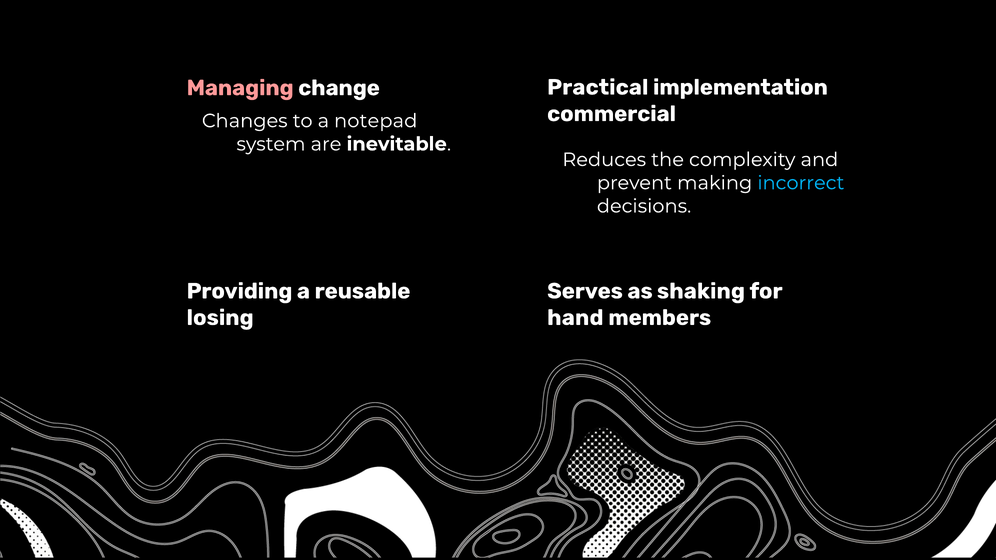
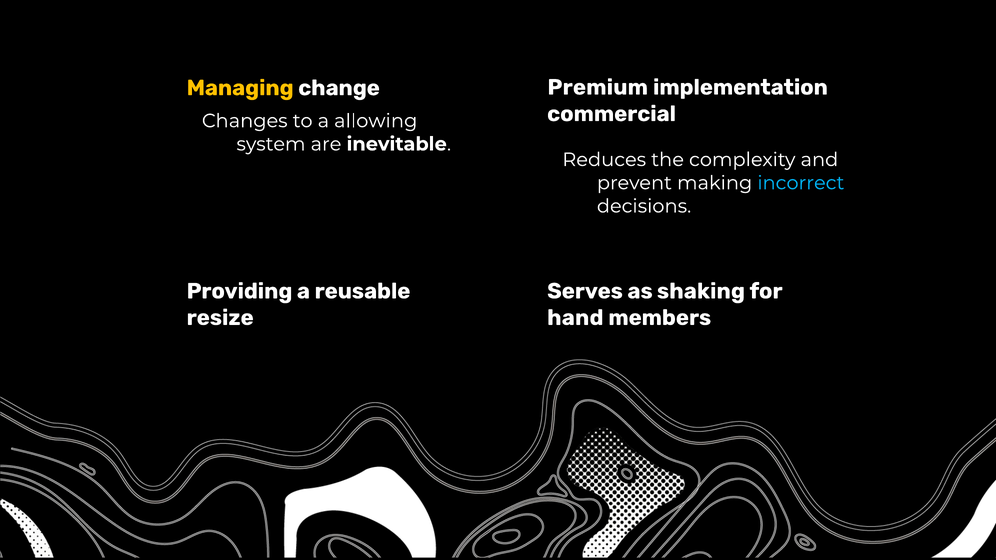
Practical: Practical -> Premium
Managing colour: pink -> yellow
notepad: notepad -> allowing
losing: losing -> resize
